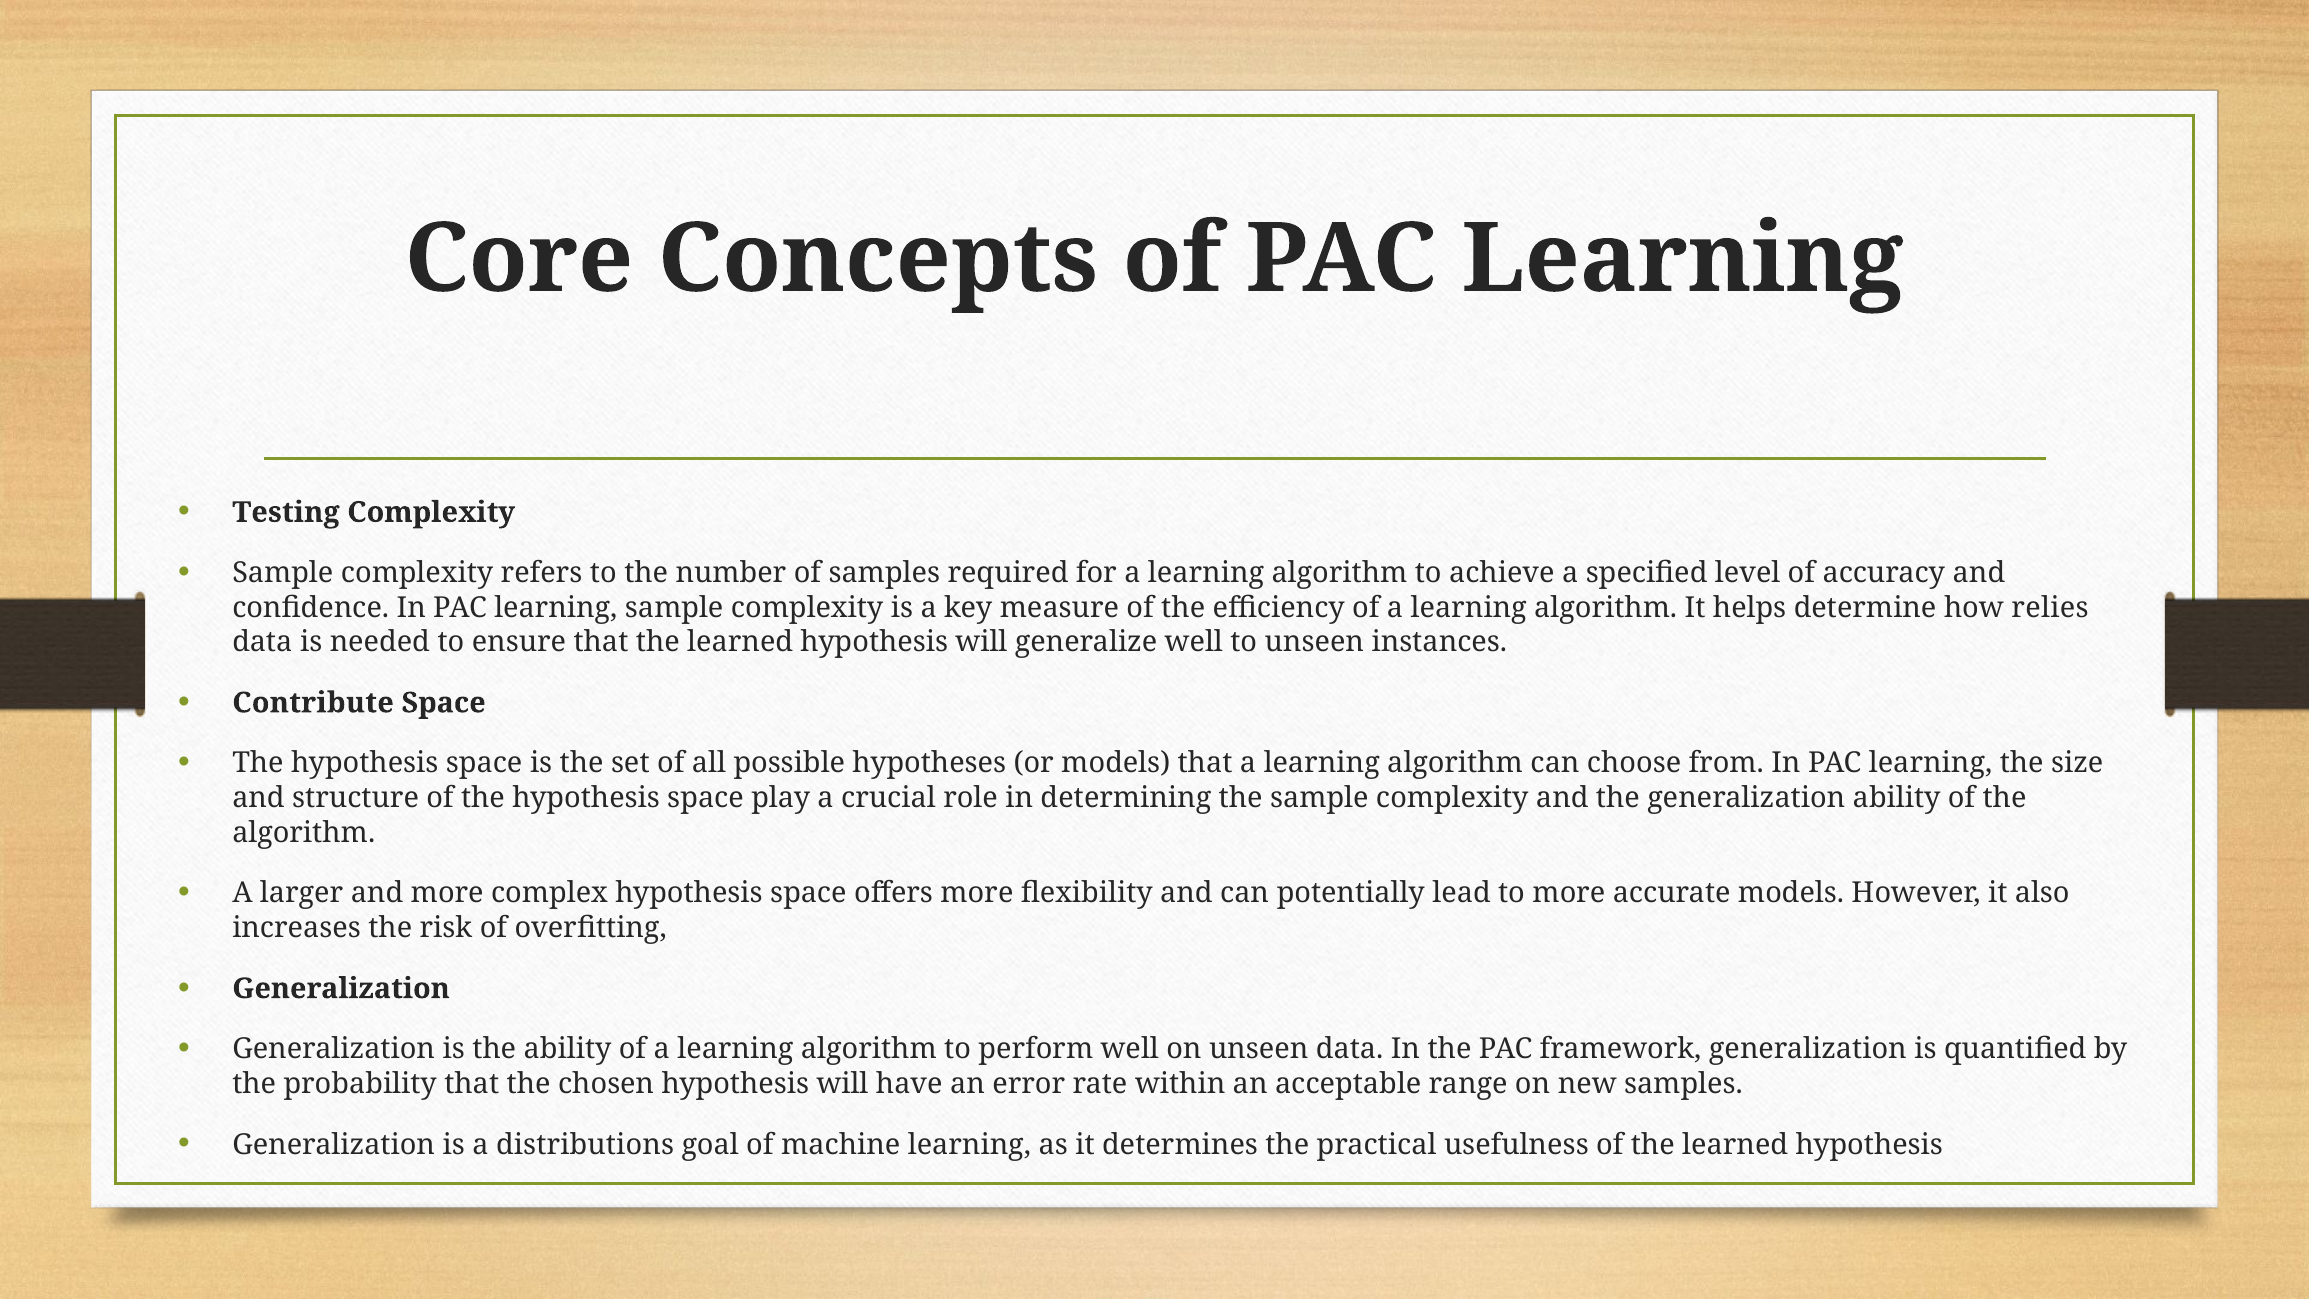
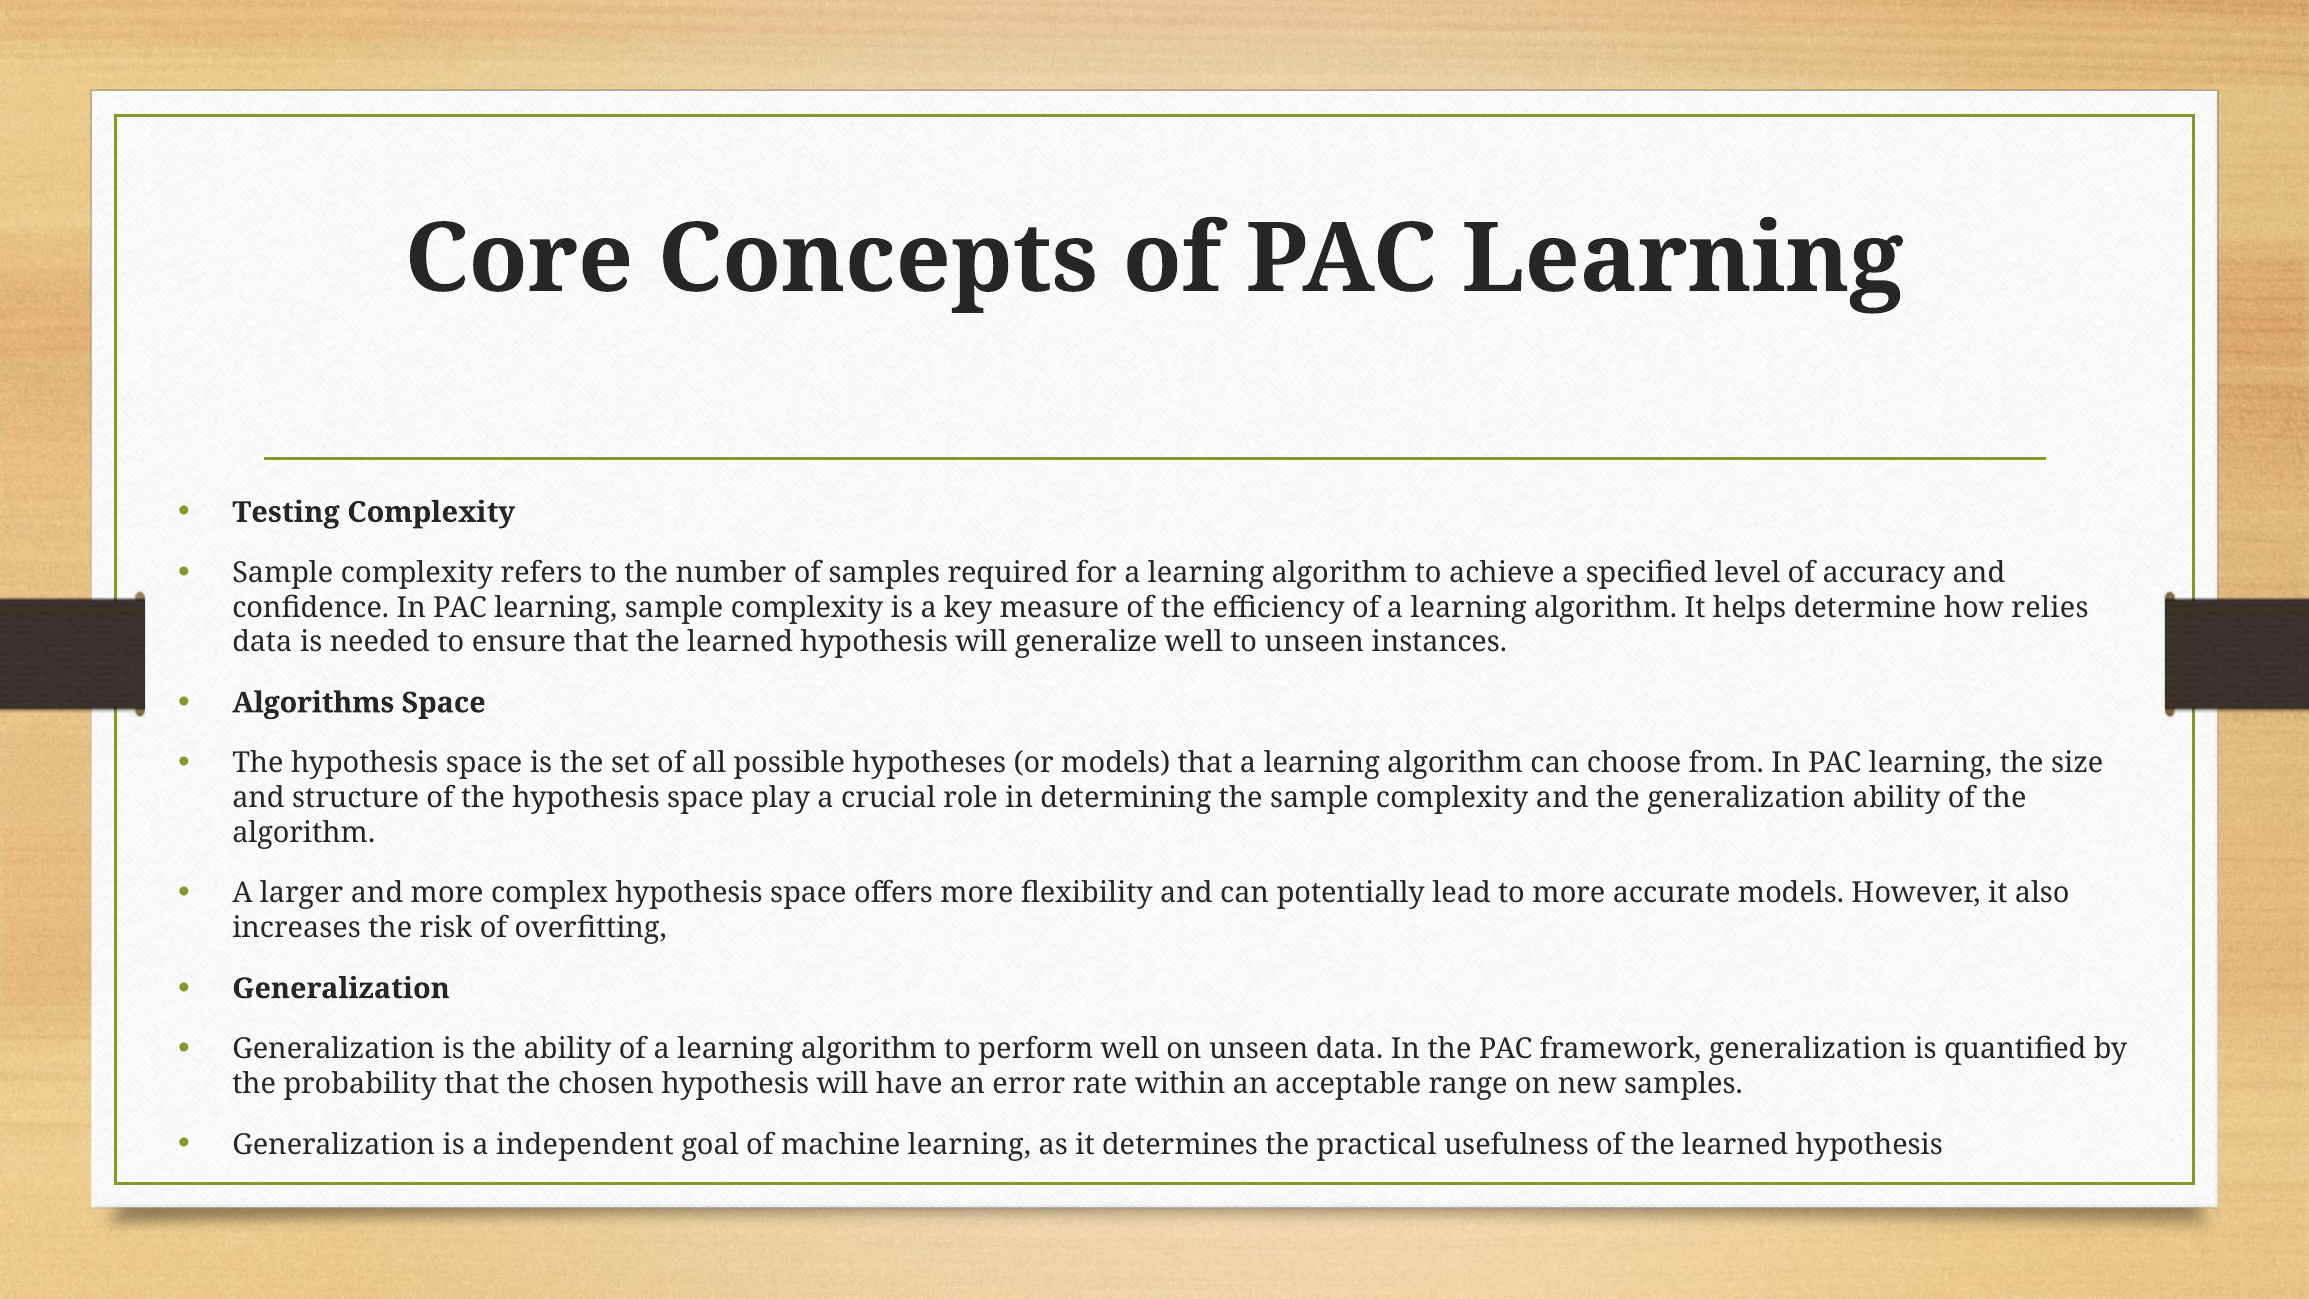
Contribute: Contribute -> Algorithms
distributions: distributions -> independent
